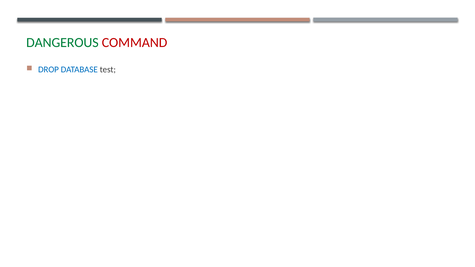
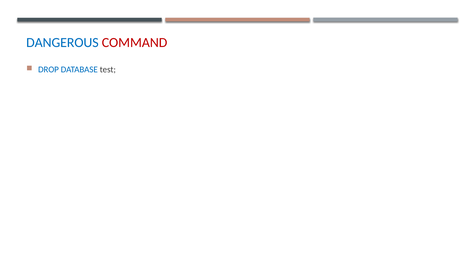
DANGEROUS colour: green -> blue
